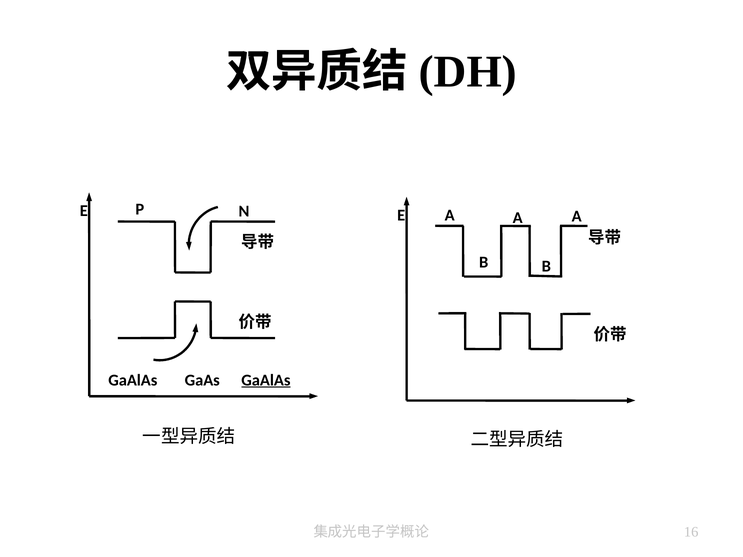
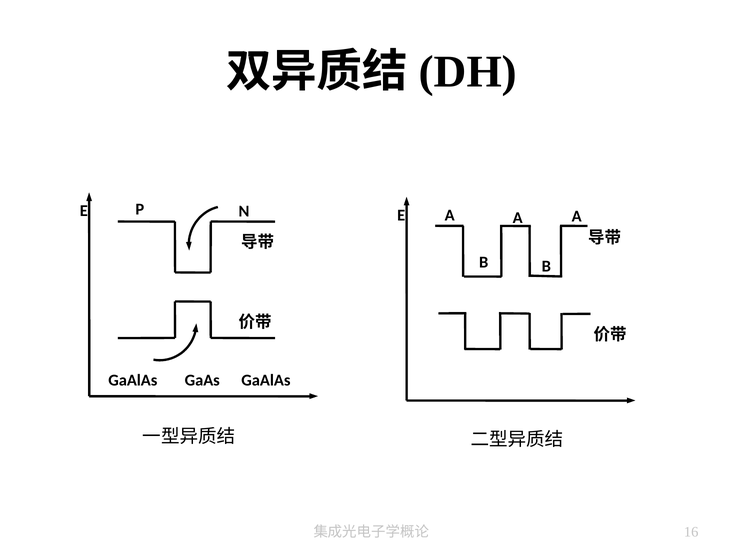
GaAlAs at (266, 380) underline: present -> none
